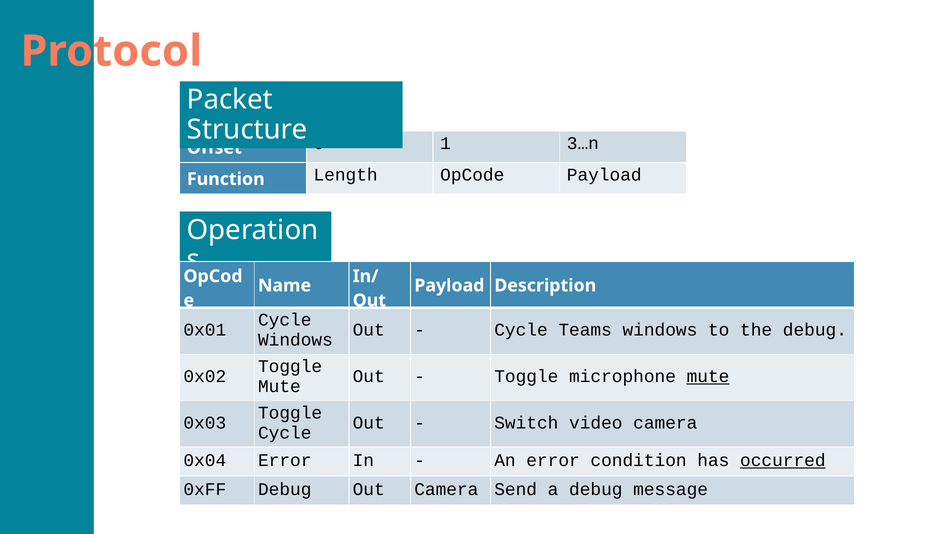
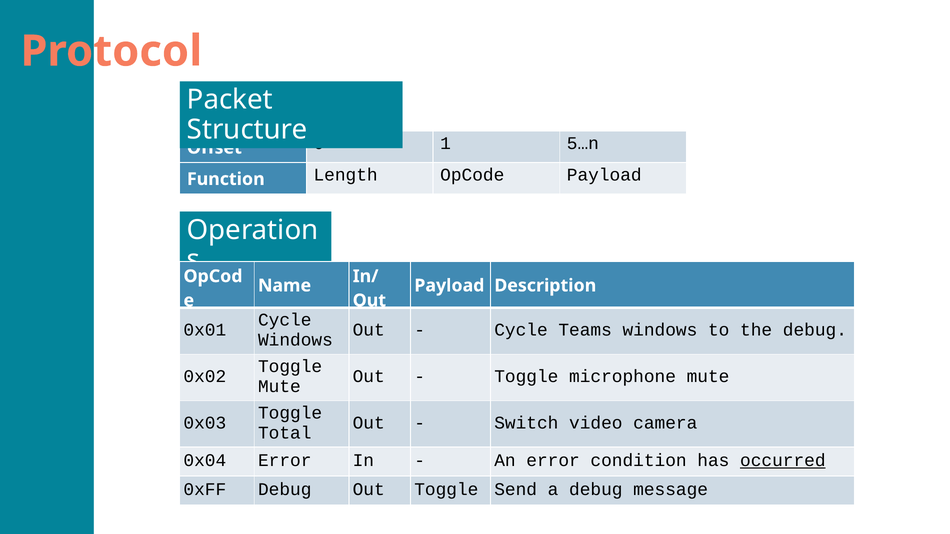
3…n: 3…n -> 5…n
mute at (708, 377) underline: present -> none
Cycle at (285, 433): Cycle -> Total
Out Camera: Camera -> Toggle
